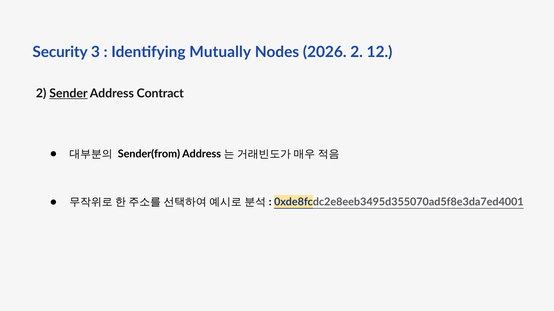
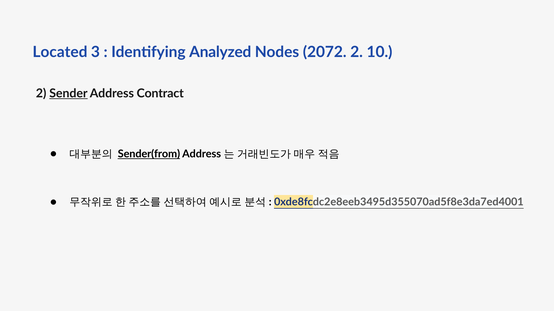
Security: Security -> Located
Mutually: Mutually -> Analyzed
2026: 2026 -> 2072
12: 12 -> 10
Sender(from underline: none -> present
